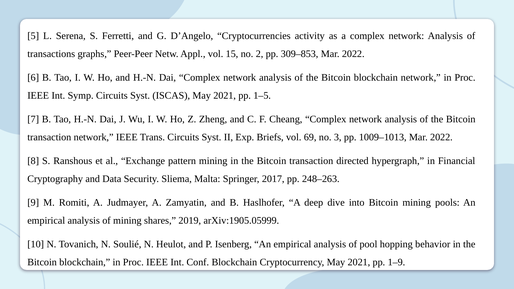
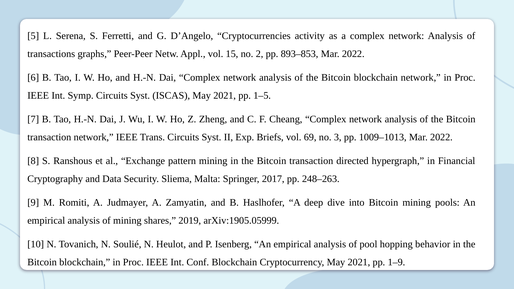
309–853: 309–853 -> 893–853
